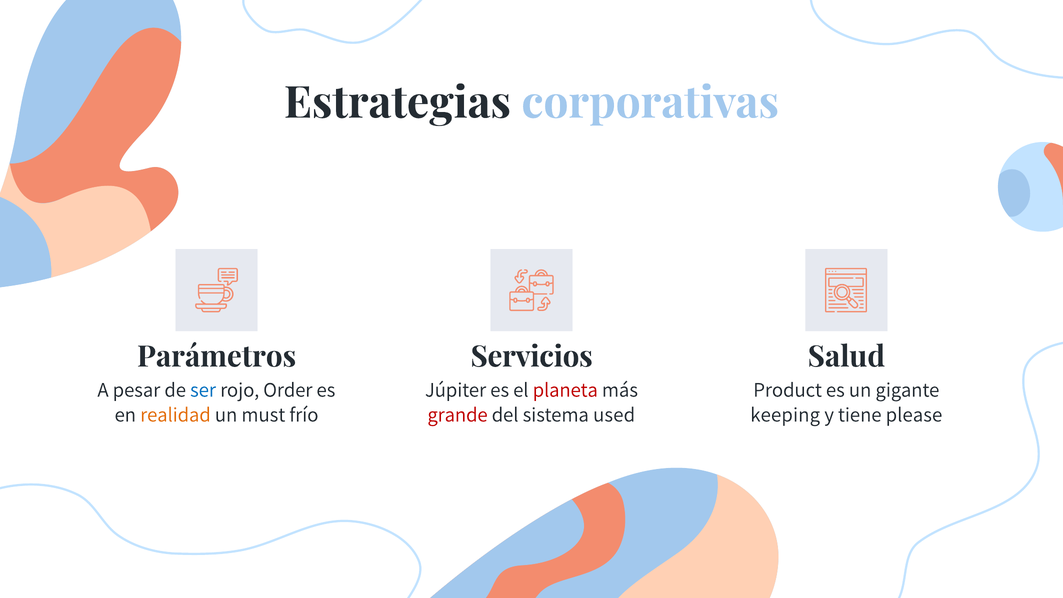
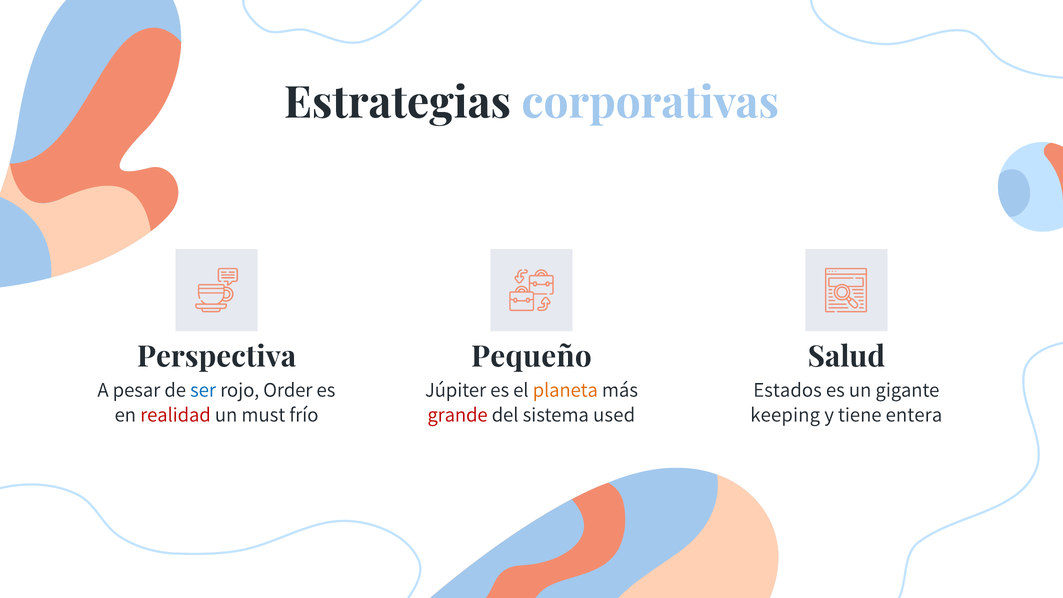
Parámetros: Parámetros -> Perspectiva
Servicios: Servicios -> Pequeño
planeta colour: red -> orange
Product: Product -> Estados
realidad colour: orange -> red
please: please -> entera
